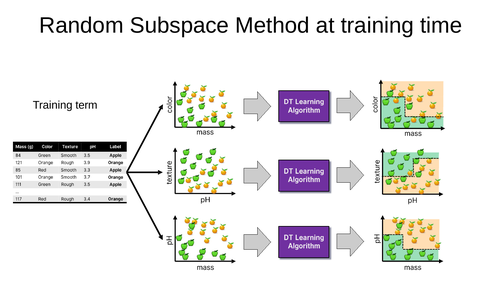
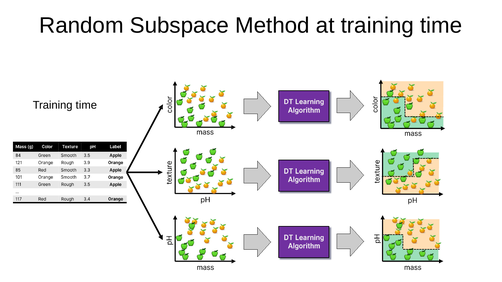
term at (86, 105): term -> time
